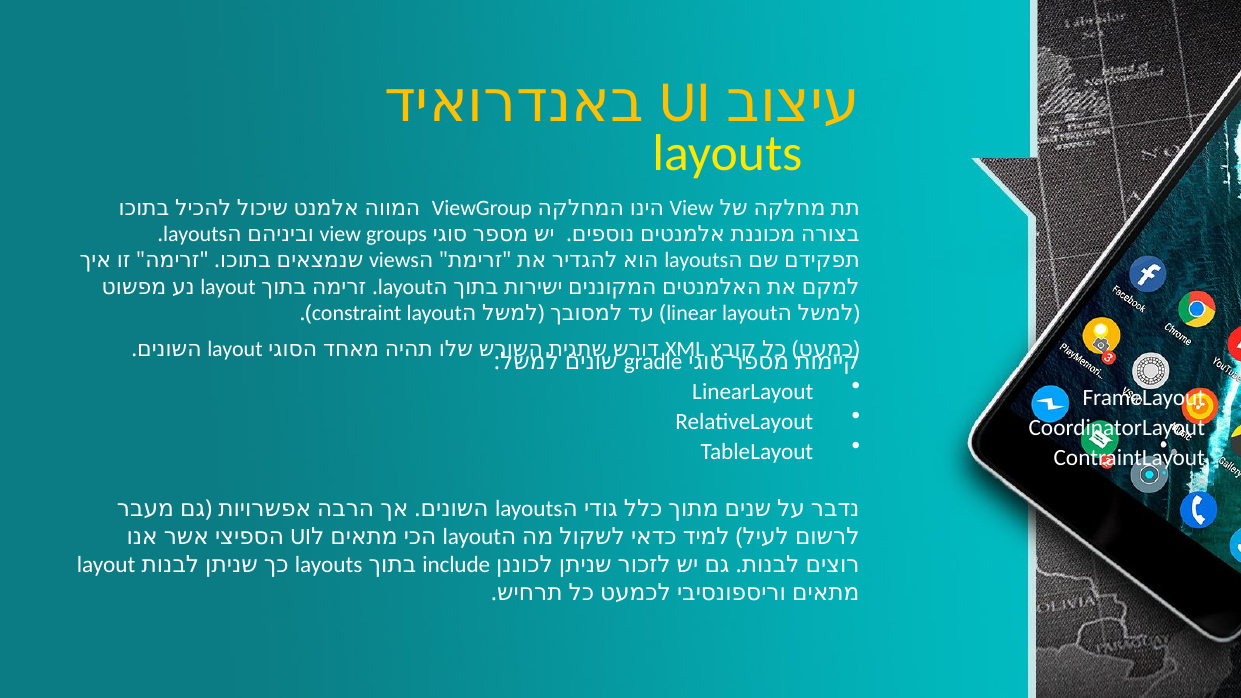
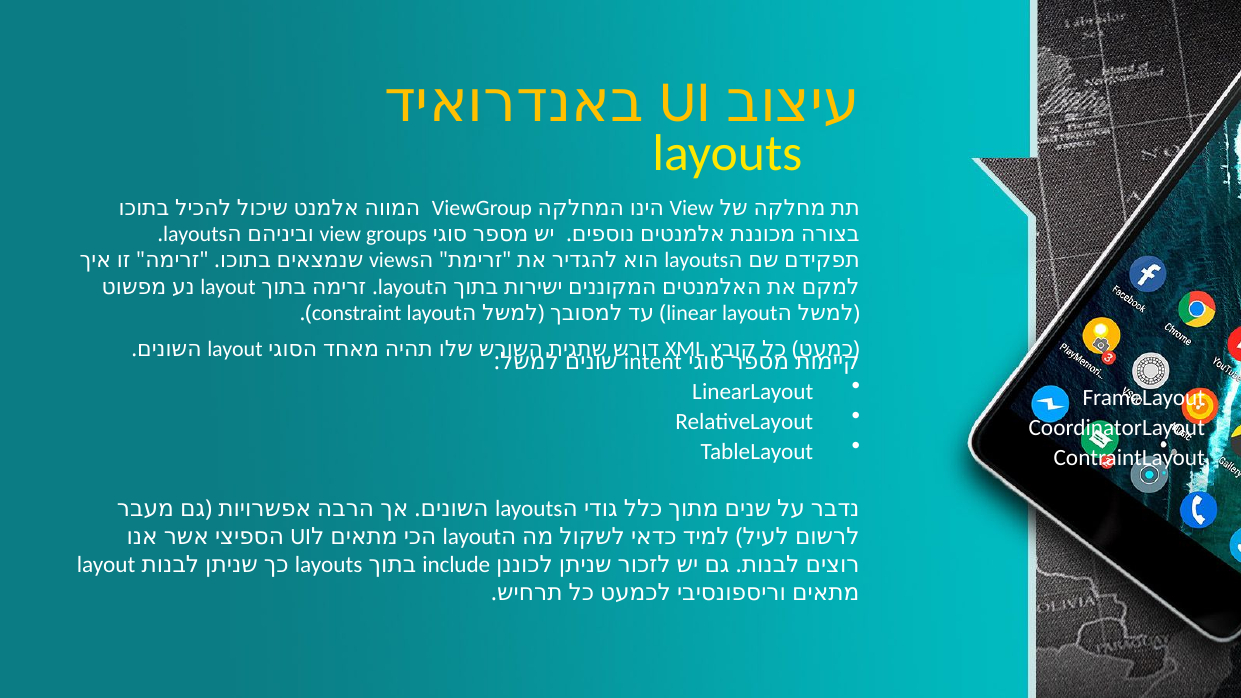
gradle: gradle -> intent
